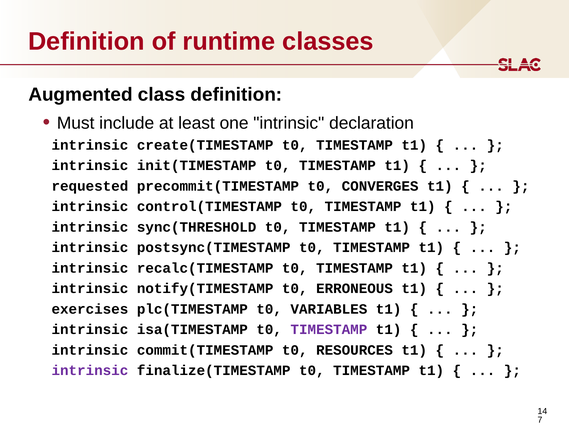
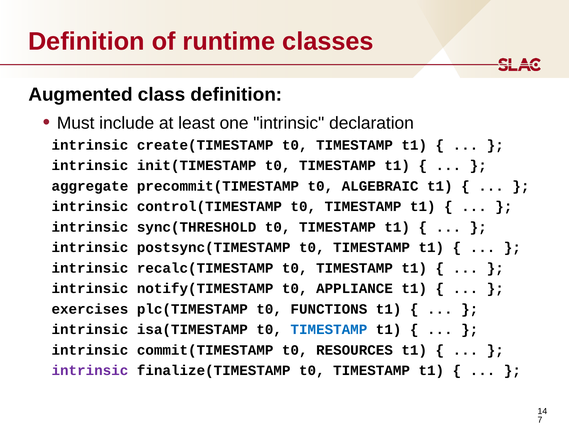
requested: requested -> aggregate
CONVERGES: CONVERGES -> ALGEBRAIC
ERRONEOUS: ERRONEOUS -> APPLIANCE
VARIABLES: VARIABLES -> FUNCTIONS
TIMESTAMP at (329, 329) colour: purple -> blue
